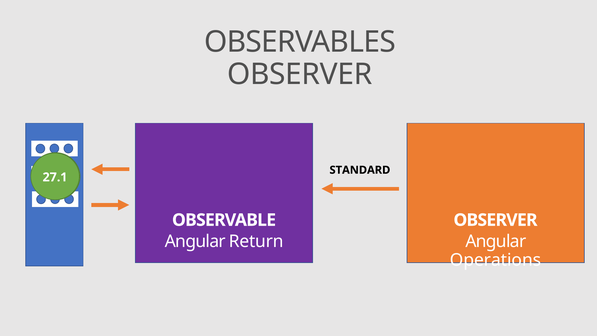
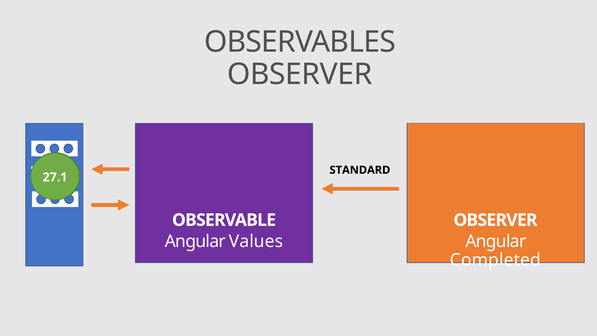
Return: Return -> Values
Operations: Operations -> Completed
